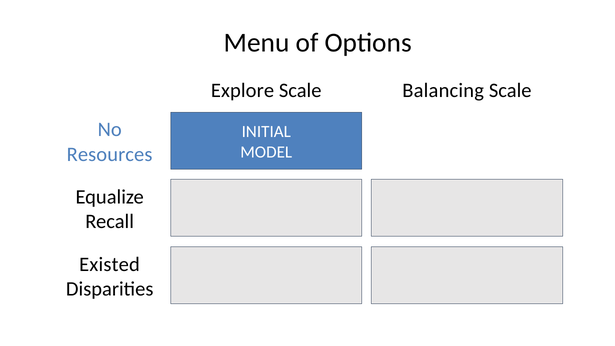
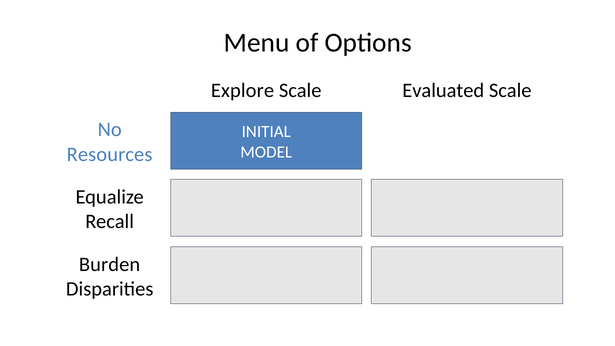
Balancing: Balancing -> Evaluated
Existed: Existed -> Burden
